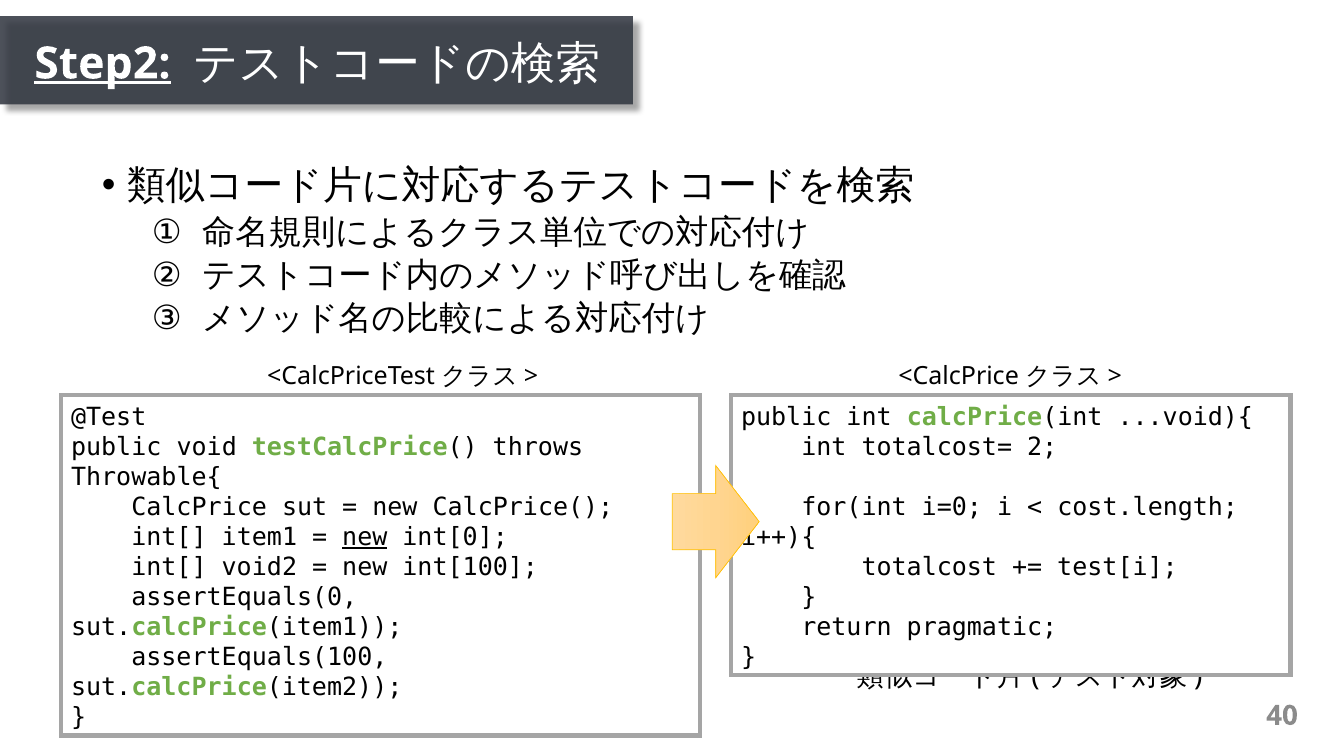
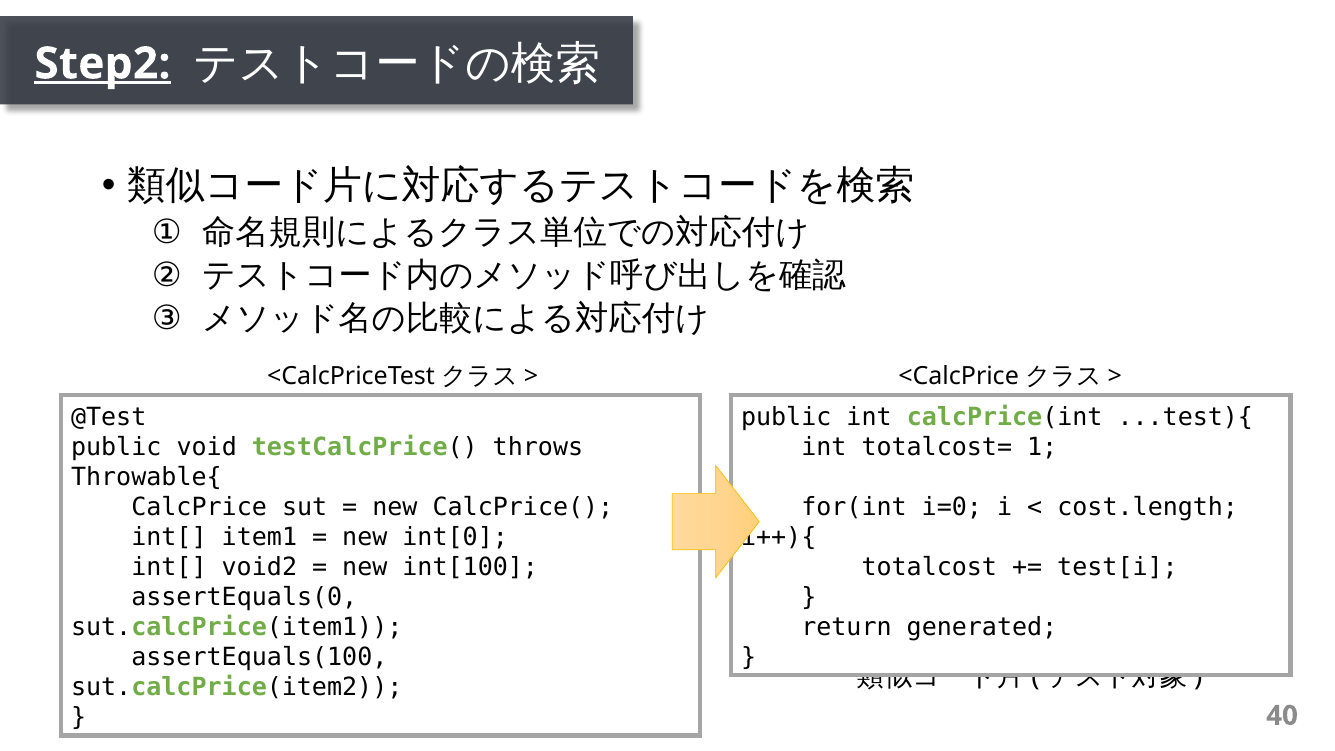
...void){: ...void){ -> ...test){
2: 2 -> 1
new at (365, 537) underline: present -> none
pragmatic: pragmatic -> generated
